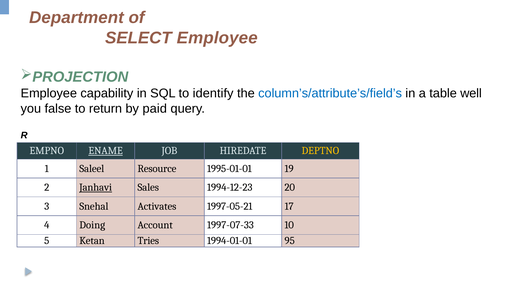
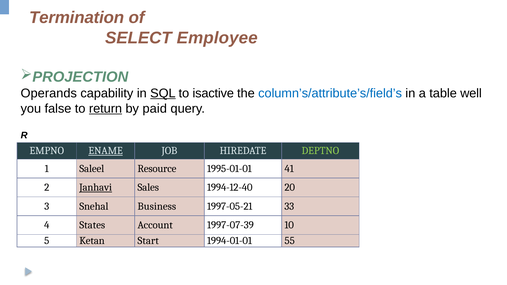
Department: Department -> Termination
Employee at (49, 93): Employee -> Operands
SQL underline: none -> present
identify: identify -> isactive
return underline: none -> present
DEPTNO colour: yellow -> light green
19: 19 -> 41
1994-12-23: 1994-12-23 -> 1994-12-40
Activates: Activates -> Business
17: 17 -> 33
Doing: Doing -> States
1997-07-33: 1997-07-33 -> 1997-07-39
Tries: Tries -> Start
95: 95 -> 55
